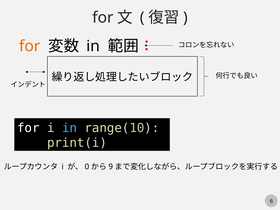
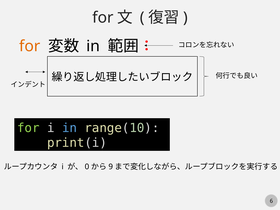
for at (28, 128) colour: white -> light green
